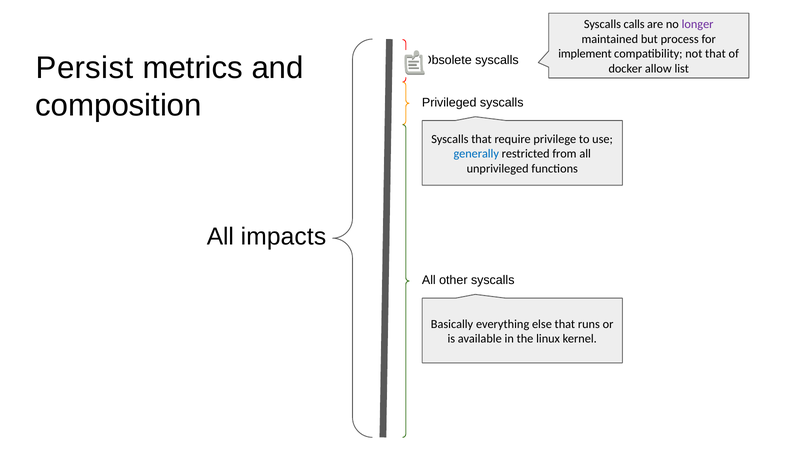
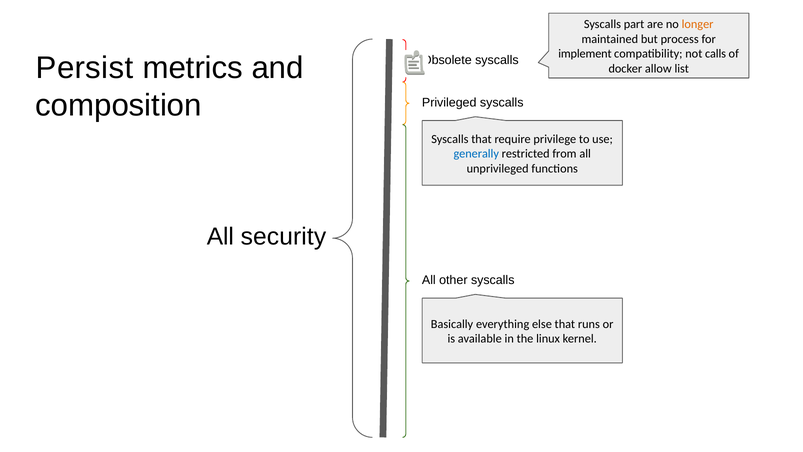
calls: calls -> part
longer colour: purple -> orange
not that: that -> calls
impacts: impacts -> security
